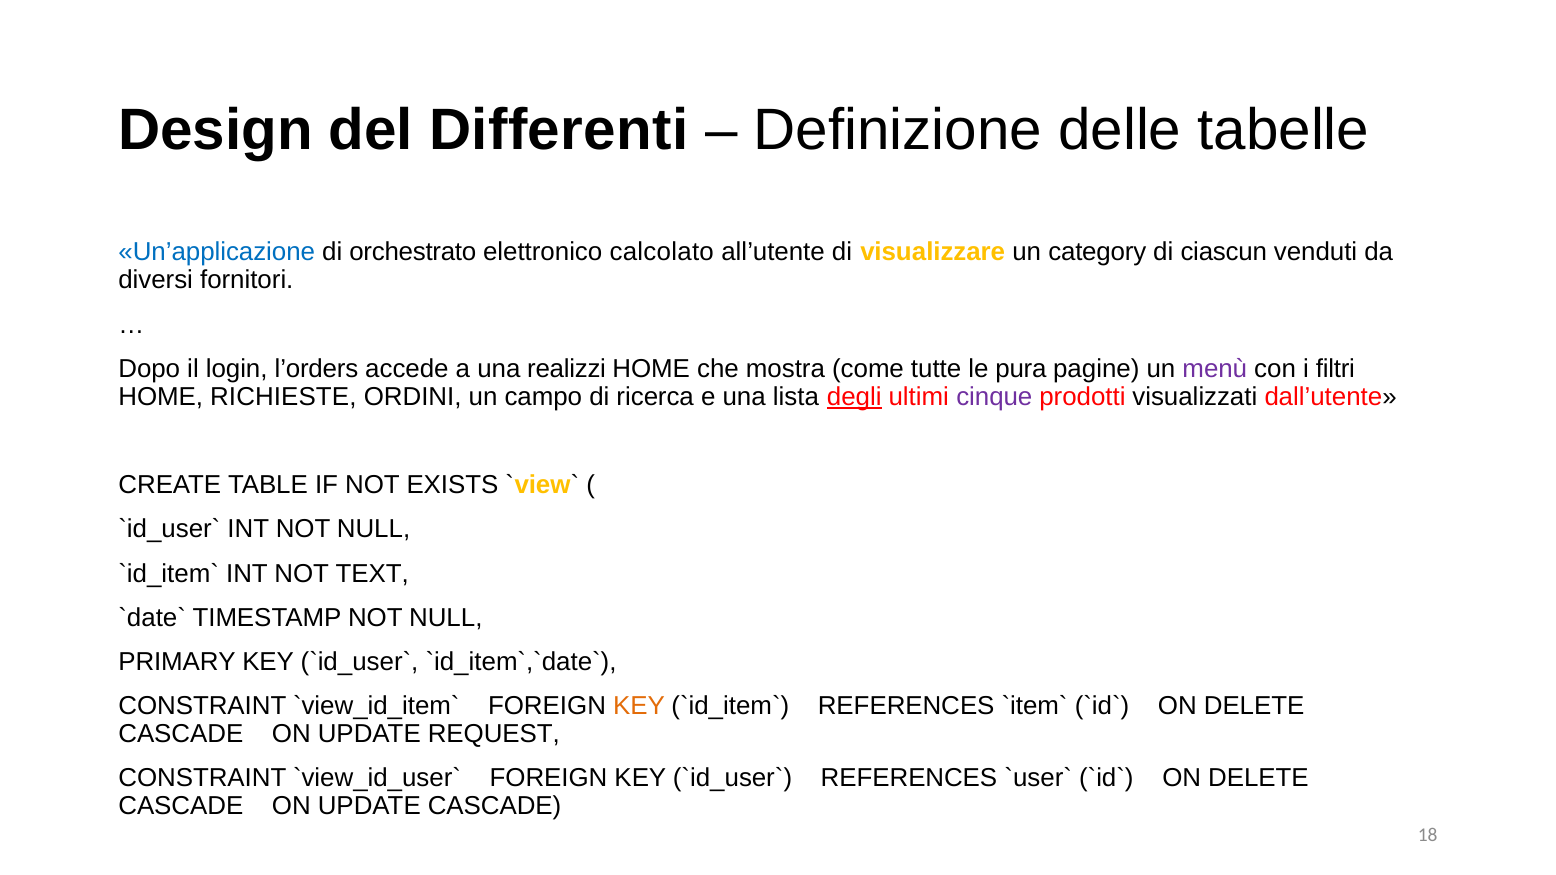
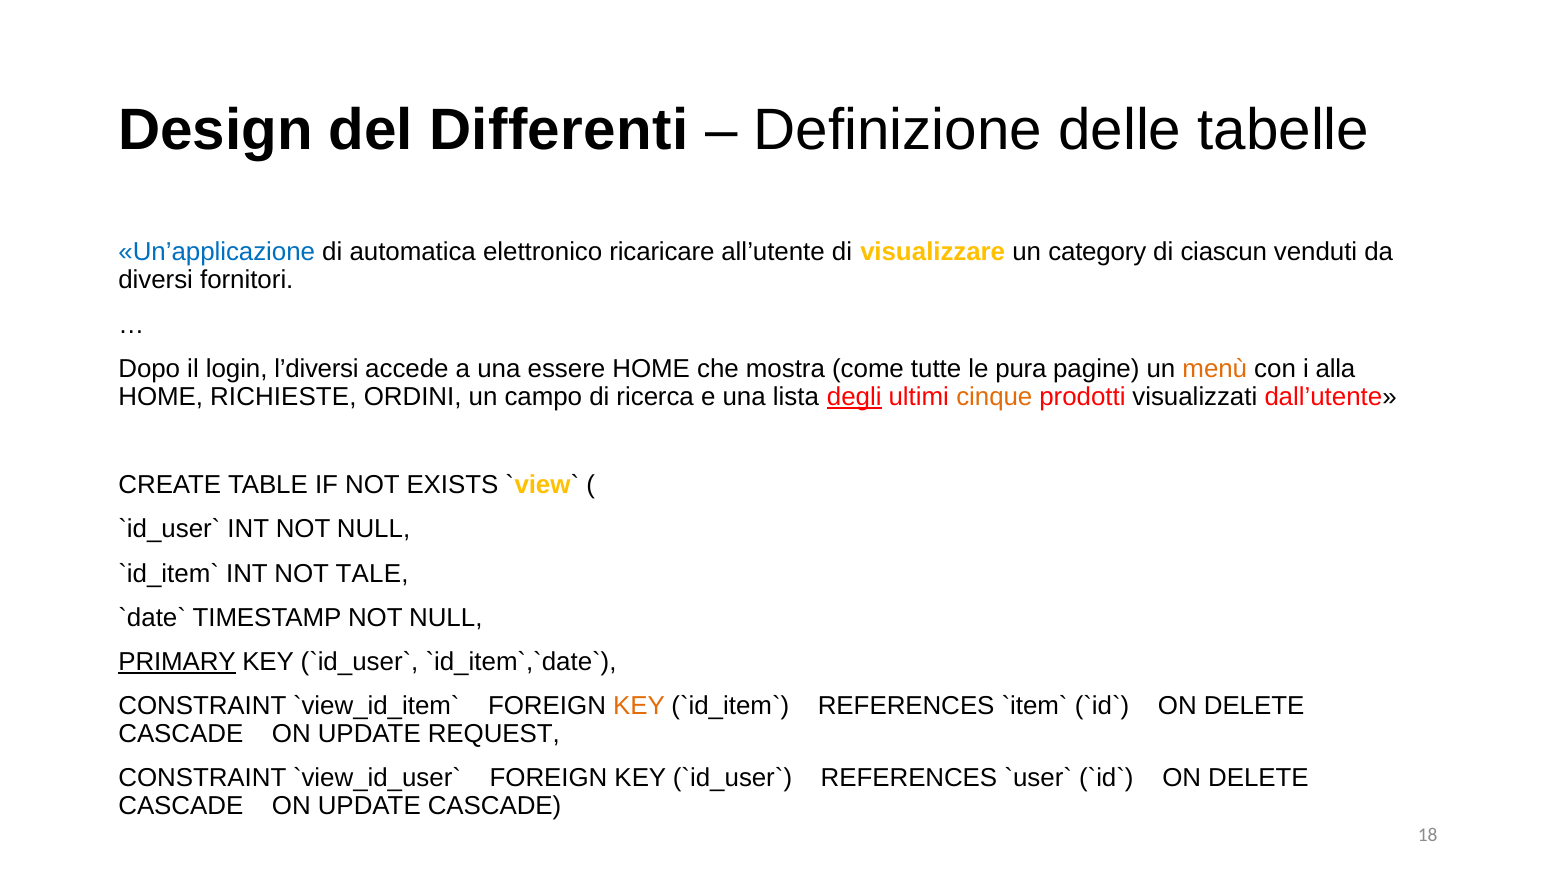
orchestrato: orchestrato -> automatica
calcolato: calcolato -> ricaricare
l’orders: l’orders -> l’diversi
realizzi: realizzi -> essere
menù colour: purple -> orange
filtri: filtri -> alla
cinque colour: purple -> orange
TEXT: TEXT -> TALE
PRIMARY underline: none -> present
